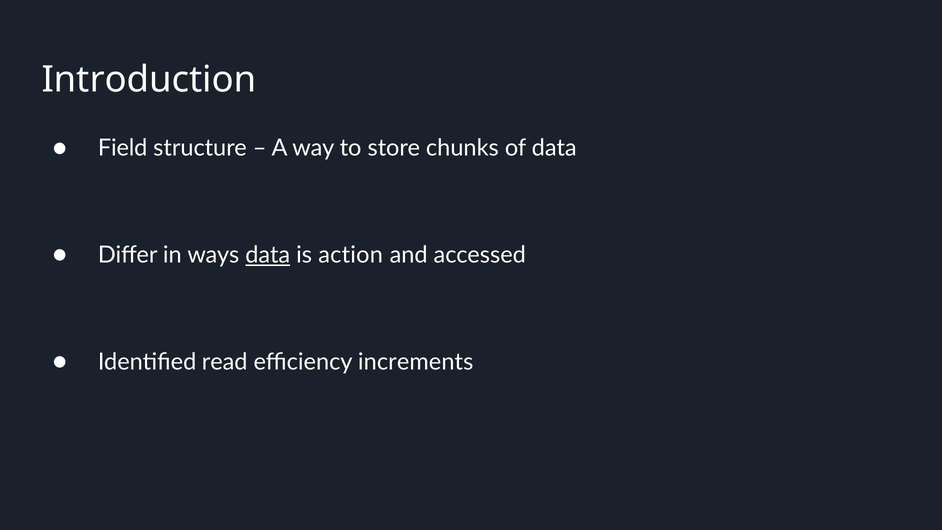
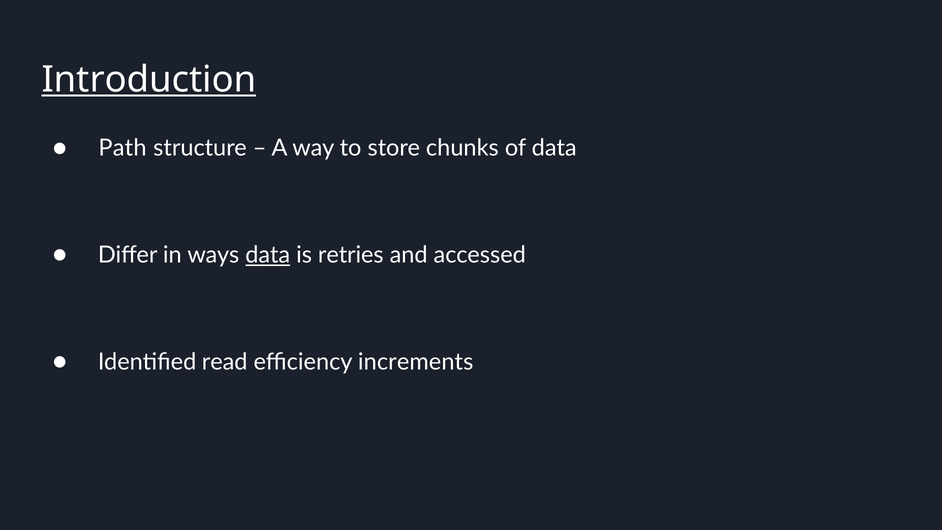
Introduction underline: none -> present
Field: Field -> Path
action: action -> retries
